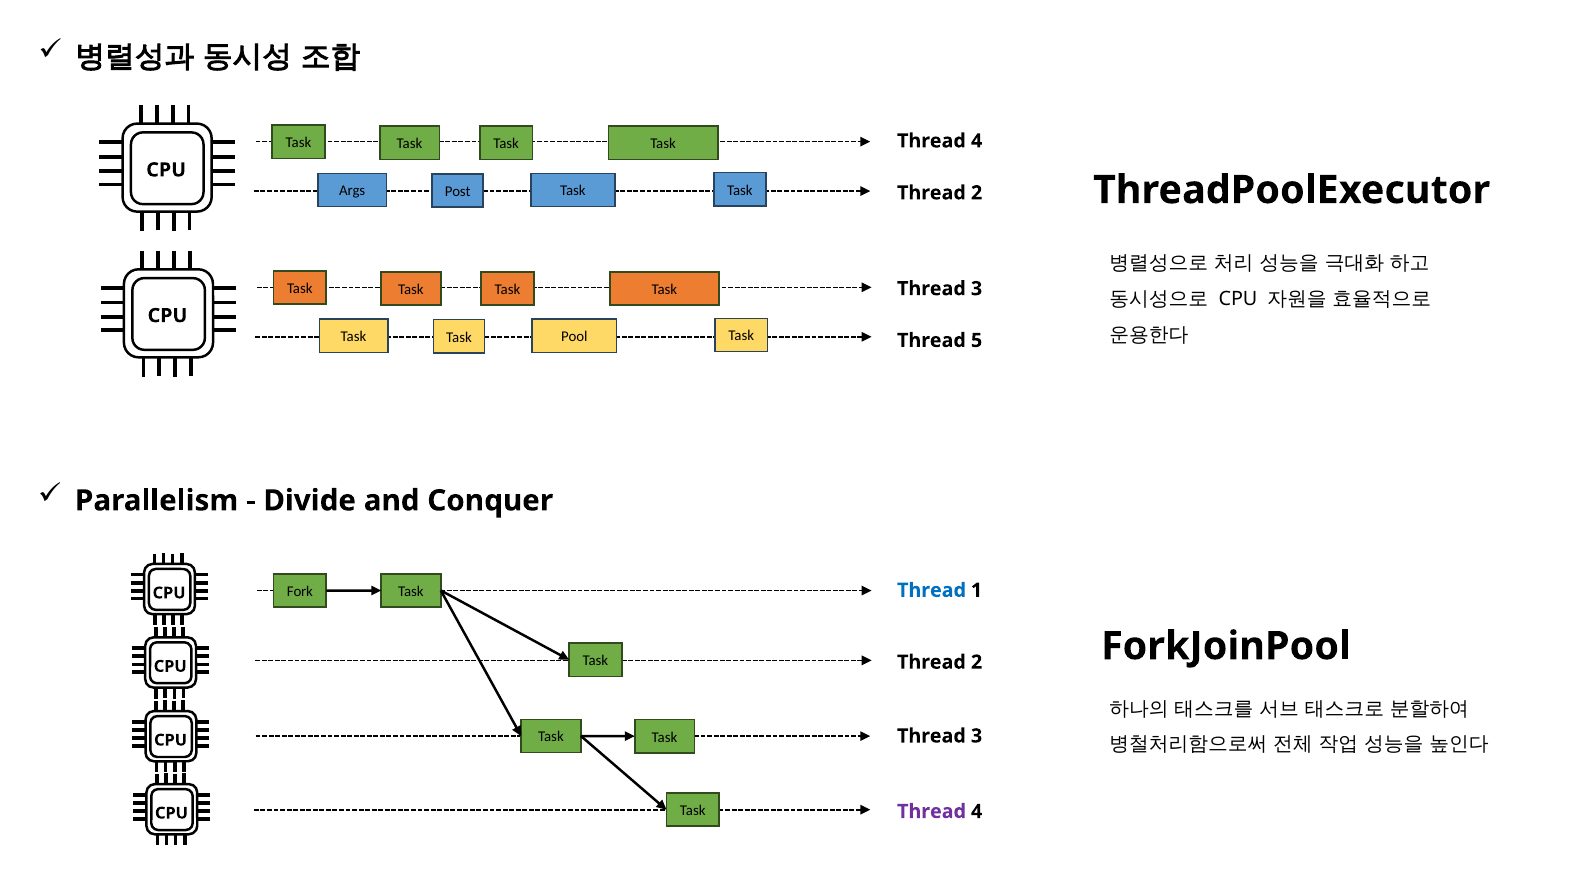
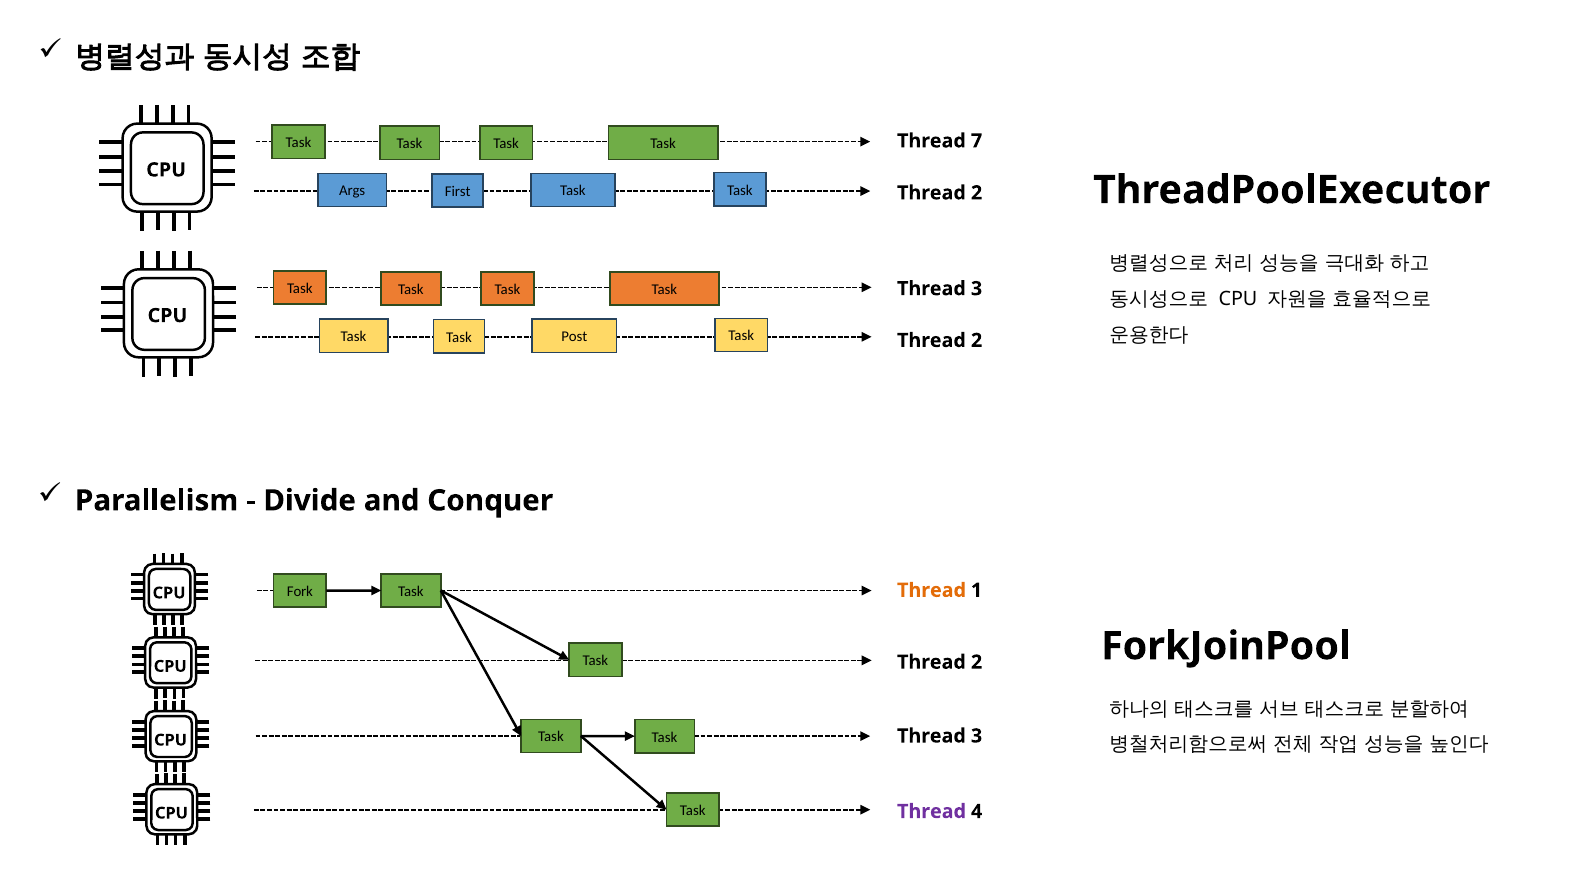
4 at (977, 141): 4 -> 7
Post: Post -> First
Pool: Pool -> Post
5 at (977, 341): 5 -> 2
Thread at (932, 591) colour: blue -> orange
